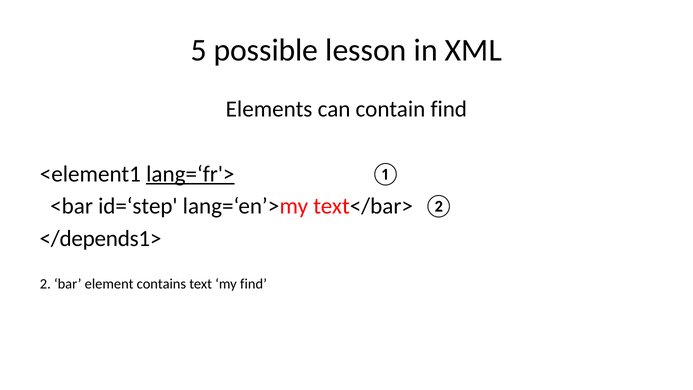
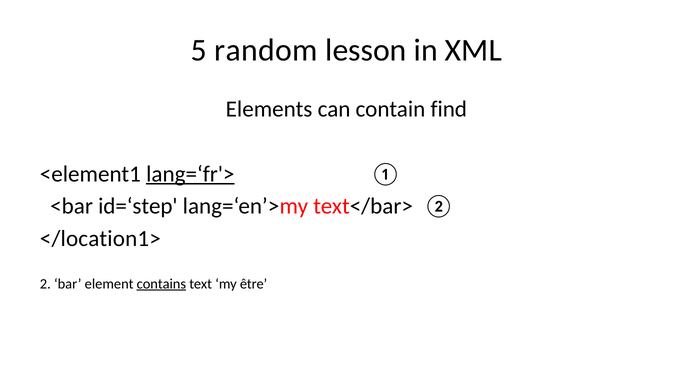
possible: possible -> random
</depends1>: </depends1> -> </location1>
contains underline: none -> present
my find: find -> être
